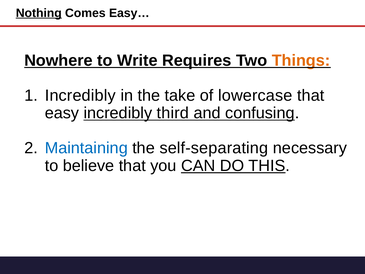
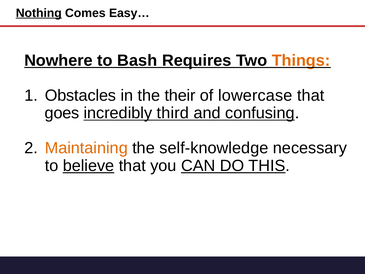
Write: Write -> Bash
Incredibly at (80, 95): Incredibly -> Obstacles
take: take -> their
easy: easy -> goes
Maintaining colour: blue -> orange
self-separating: self-separating -> self-knowledge
believe underline: none -> present
